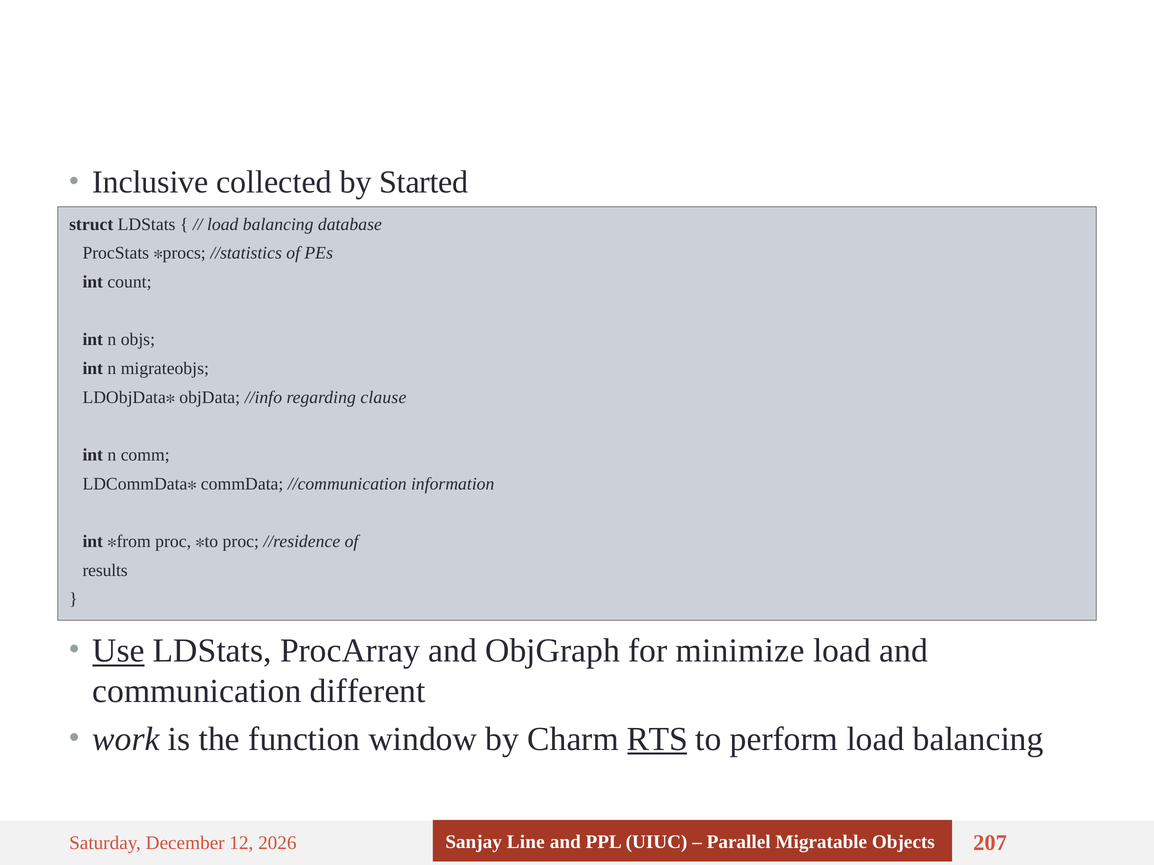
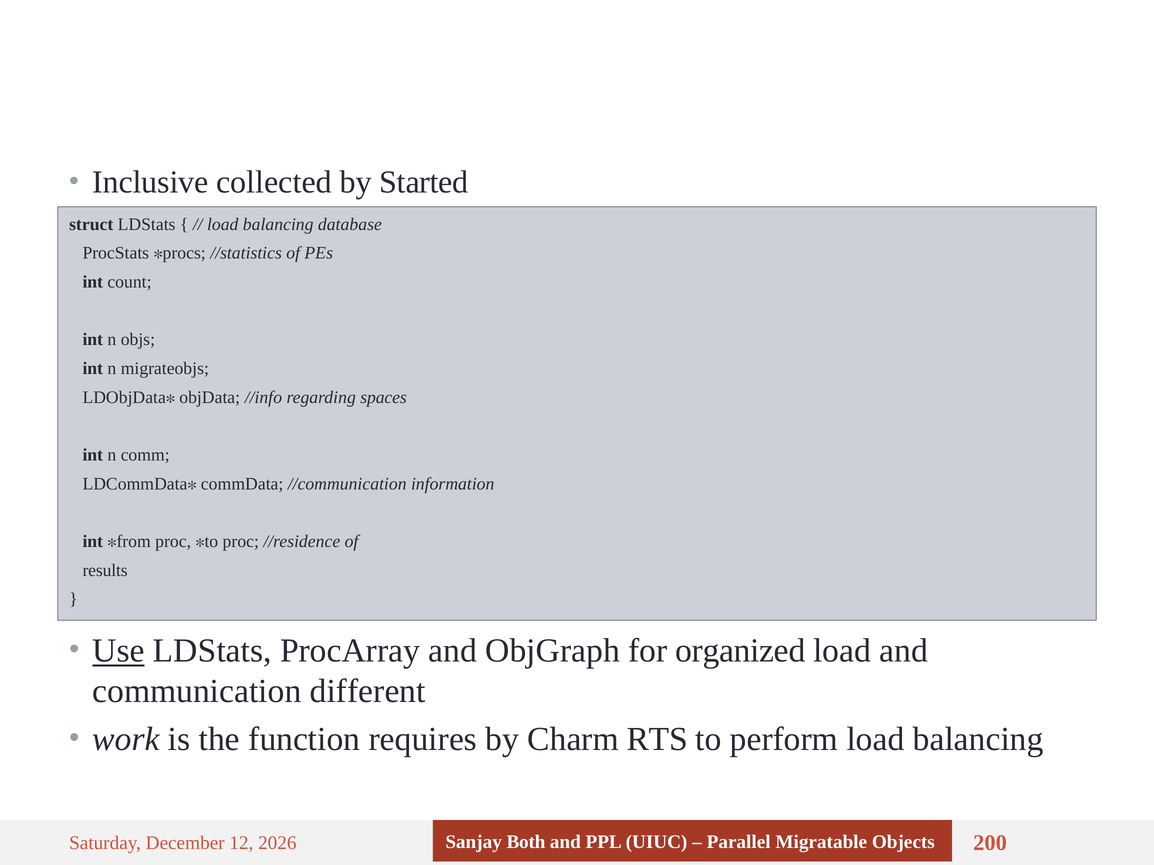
clause: clause -> spaces
minimize: minimize -> organized
window: window -> requires
RTS underline: present -> none
Line: Line -> Both
207: 207 -> 200
